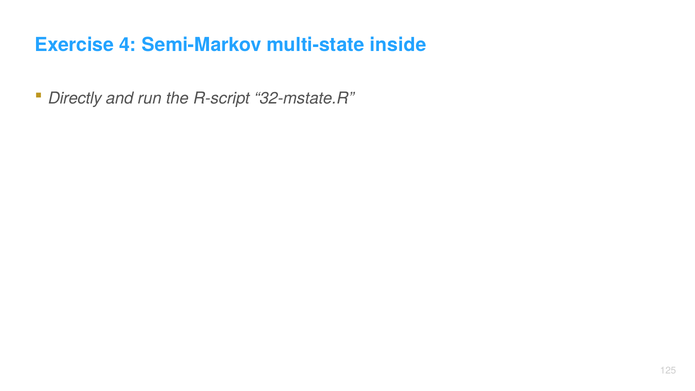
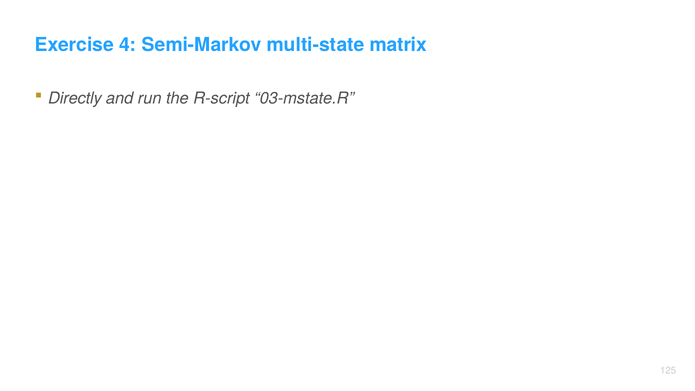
inside: inside -> matrix
32-mstate.R: 32-mstate.R -> 03-mstate.R
